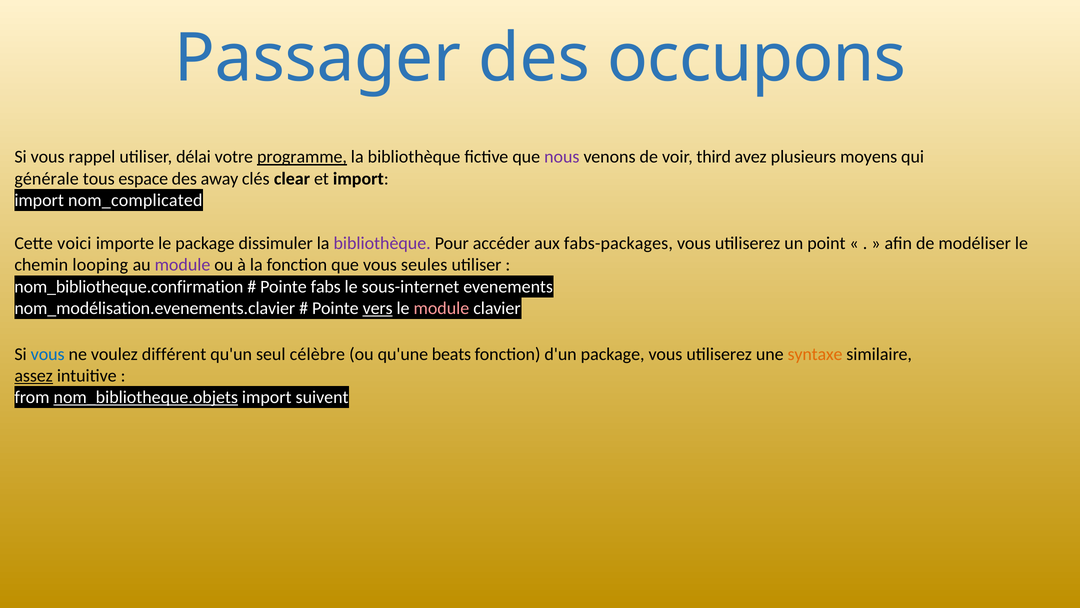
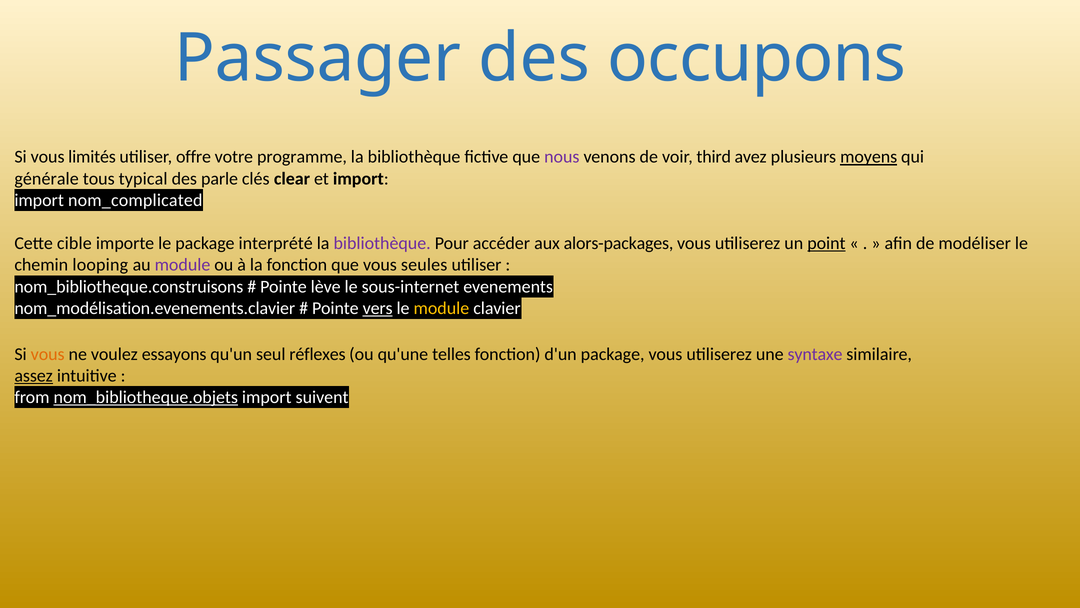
rappel: rappel -> limités
délai: délai -> offre
programme underline: present -> none
moyens underline: none -> present
espace: espace -> typical
away: away -> parle
voici: voici -> cible
dissimuler: dissimuler -> interprété
fabs-packages: fabs-packages -> alors-packages
point underline: none -> present
nom_bibliotheque.confirmation: nom_bibliotheque.confirmation -> nom_bibliotheque.construisons
fabs: fabs -> lève
module at (441, 308) colour: pink -> yellow
vous at (48, 354) colour: blue -> orange
différent: différent -> essayons
célèbre: célèbre -> réflexes
beats: beats -> telles
syntaxe colour: orange -> purple
